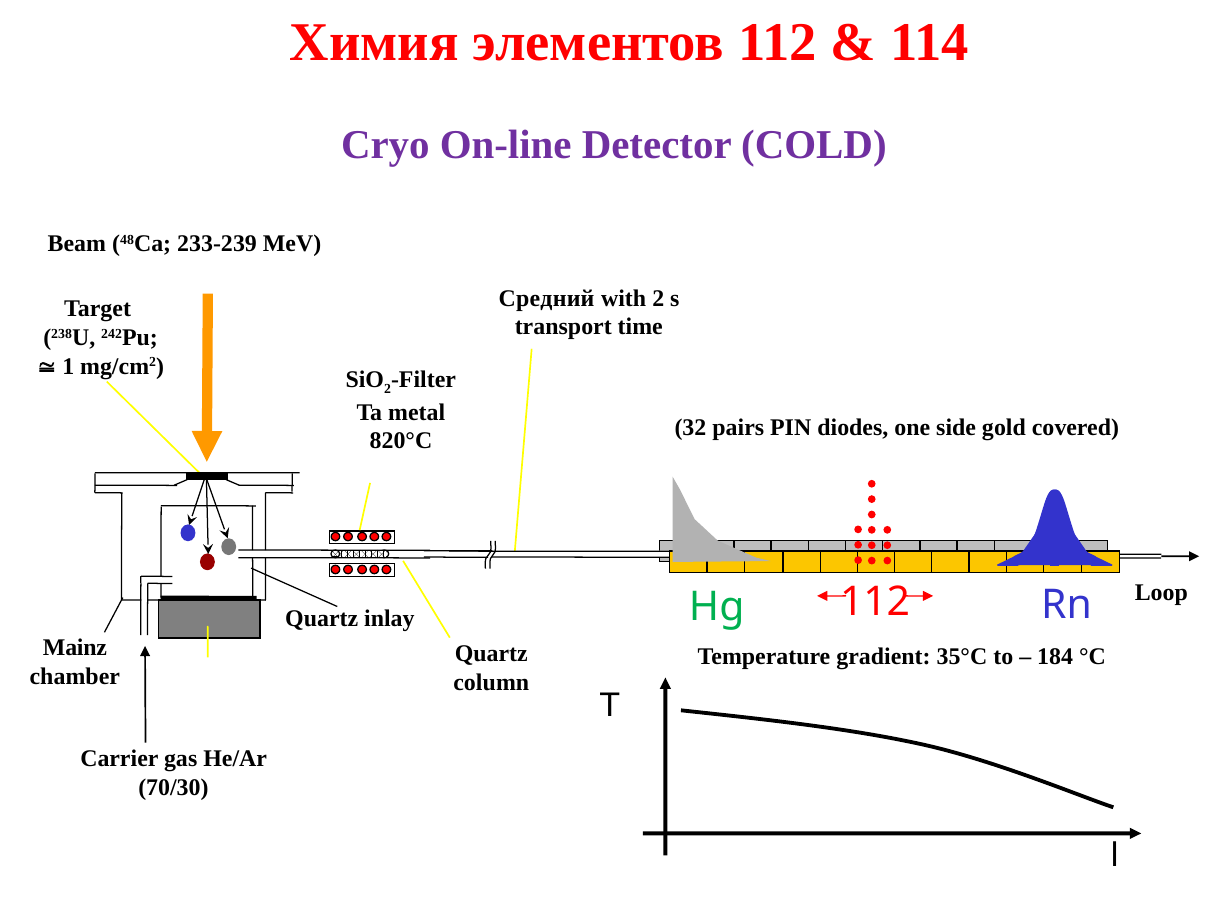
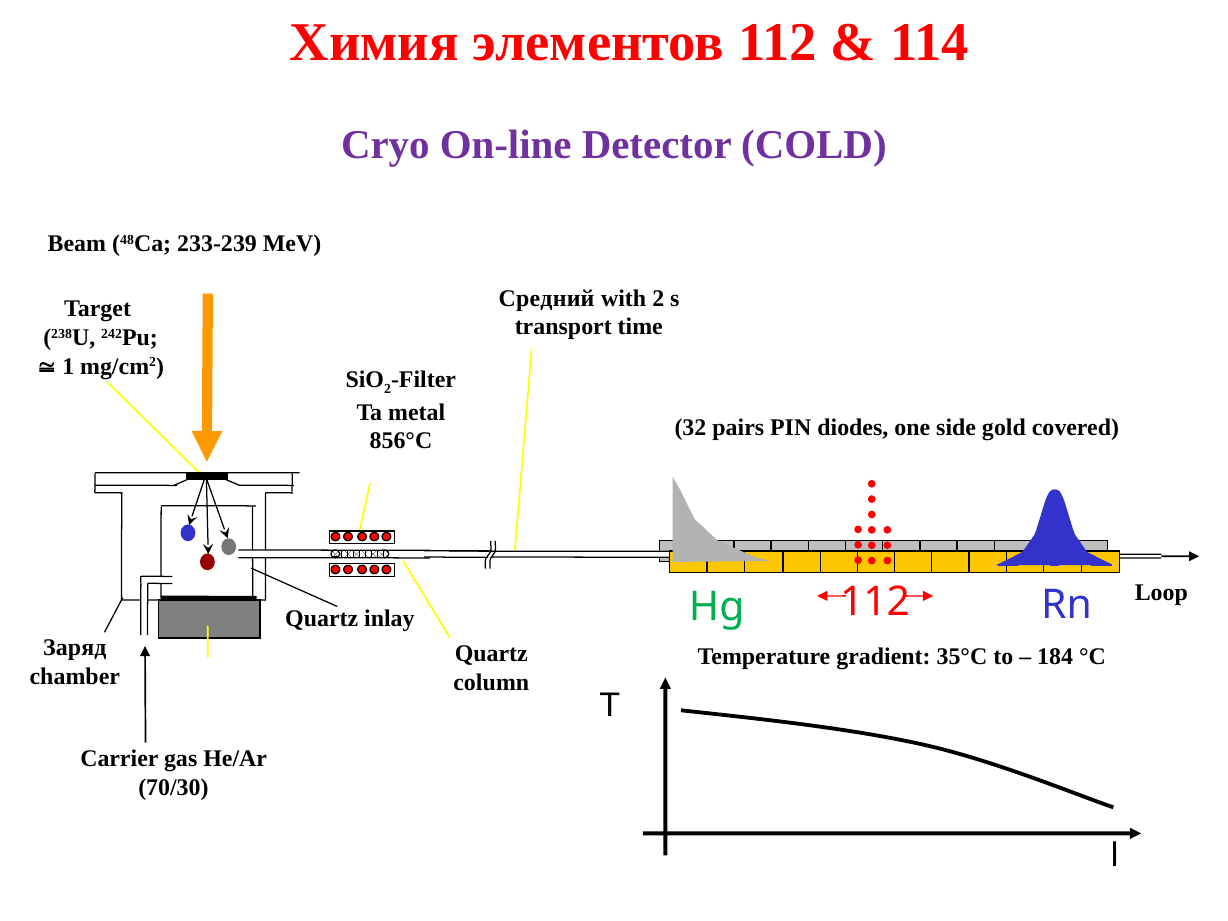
820°C: 820°C -> 856°C
Mainz: Mainz -> Заряд
